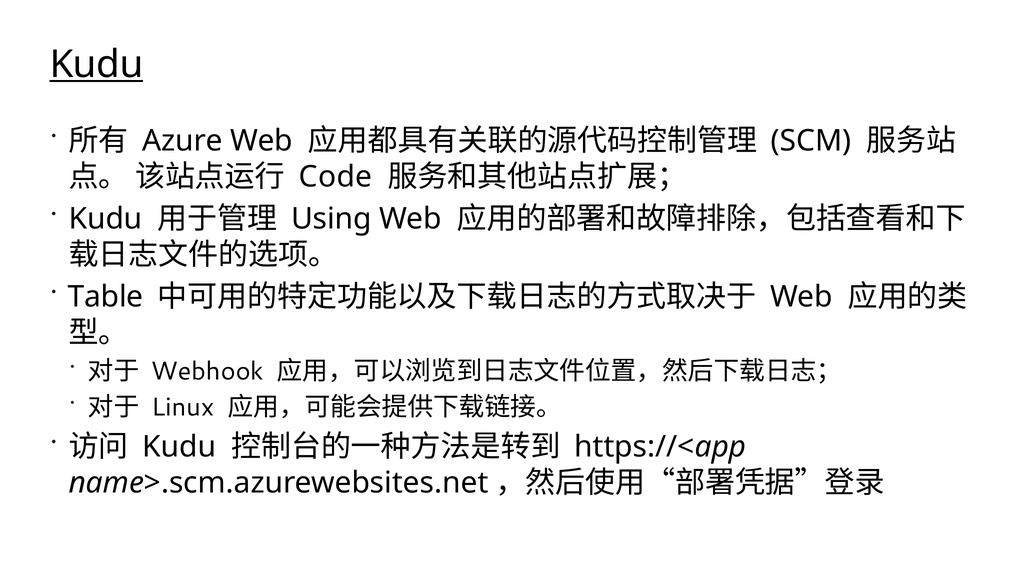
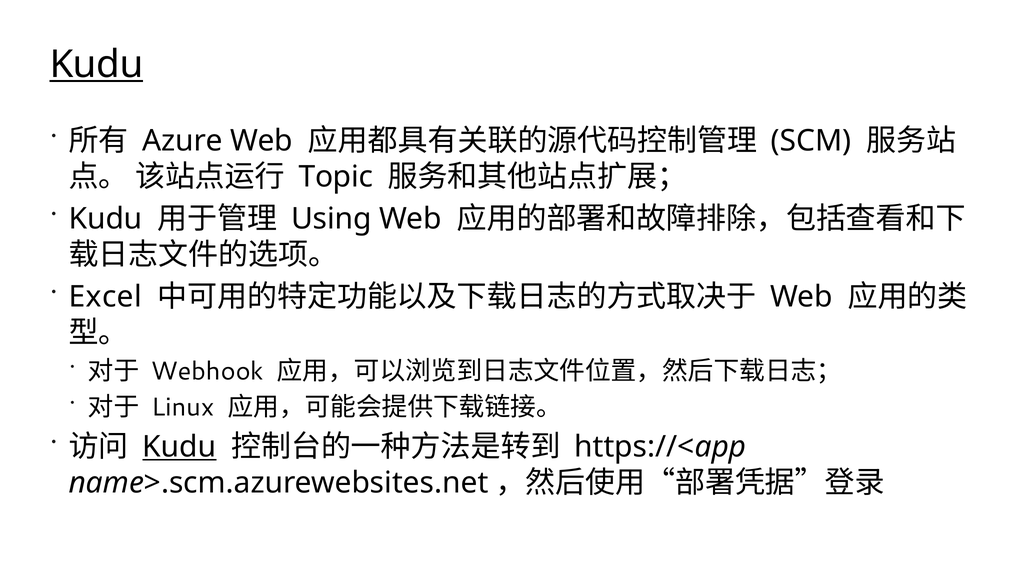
Code: Code -> Topic
Table: Table -> Excel
Kudu at (179, 447) underline: none -> present
